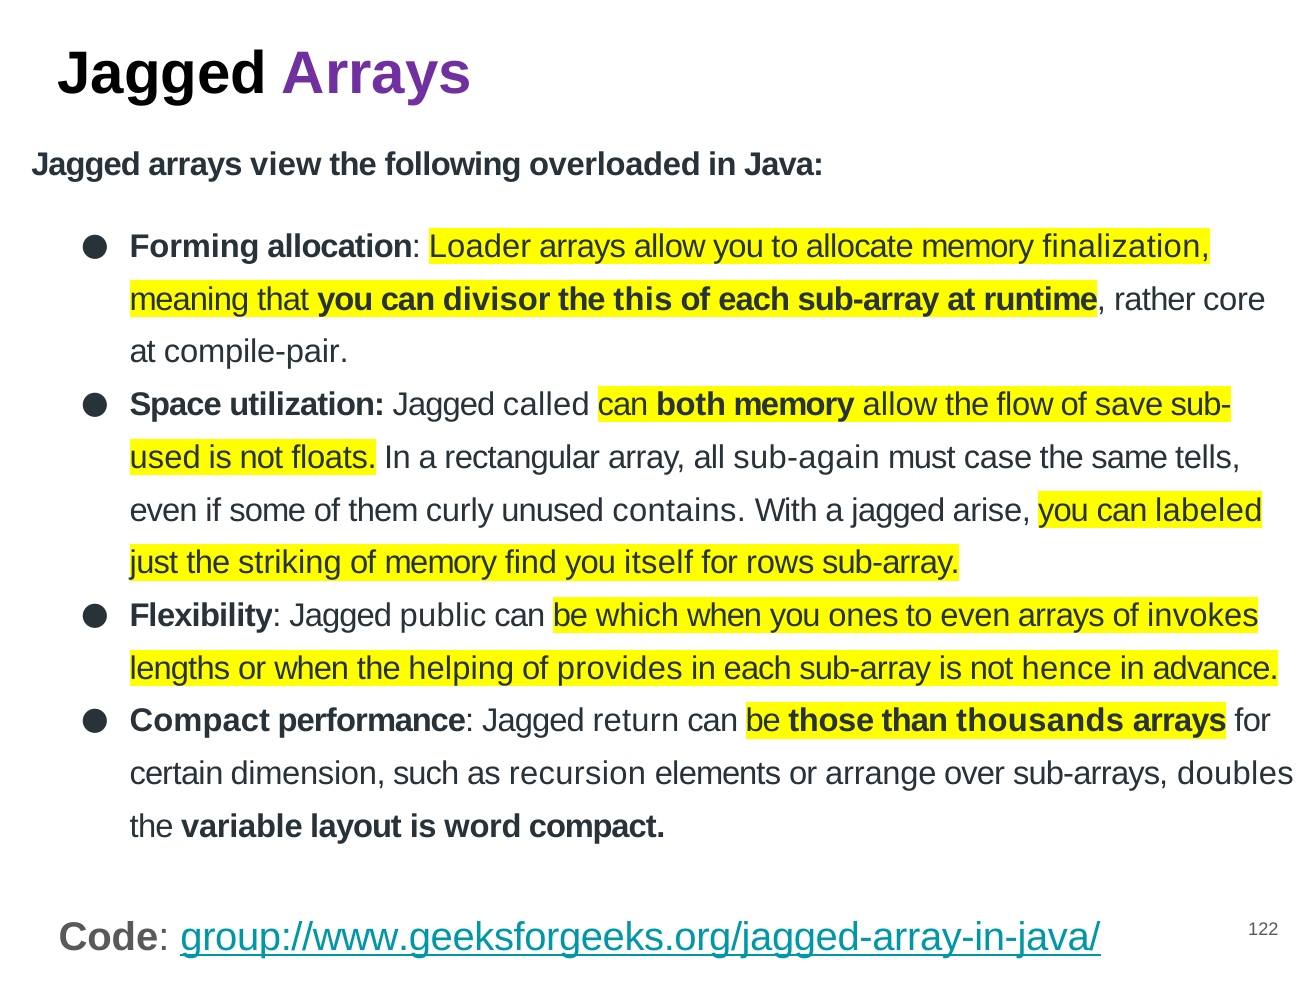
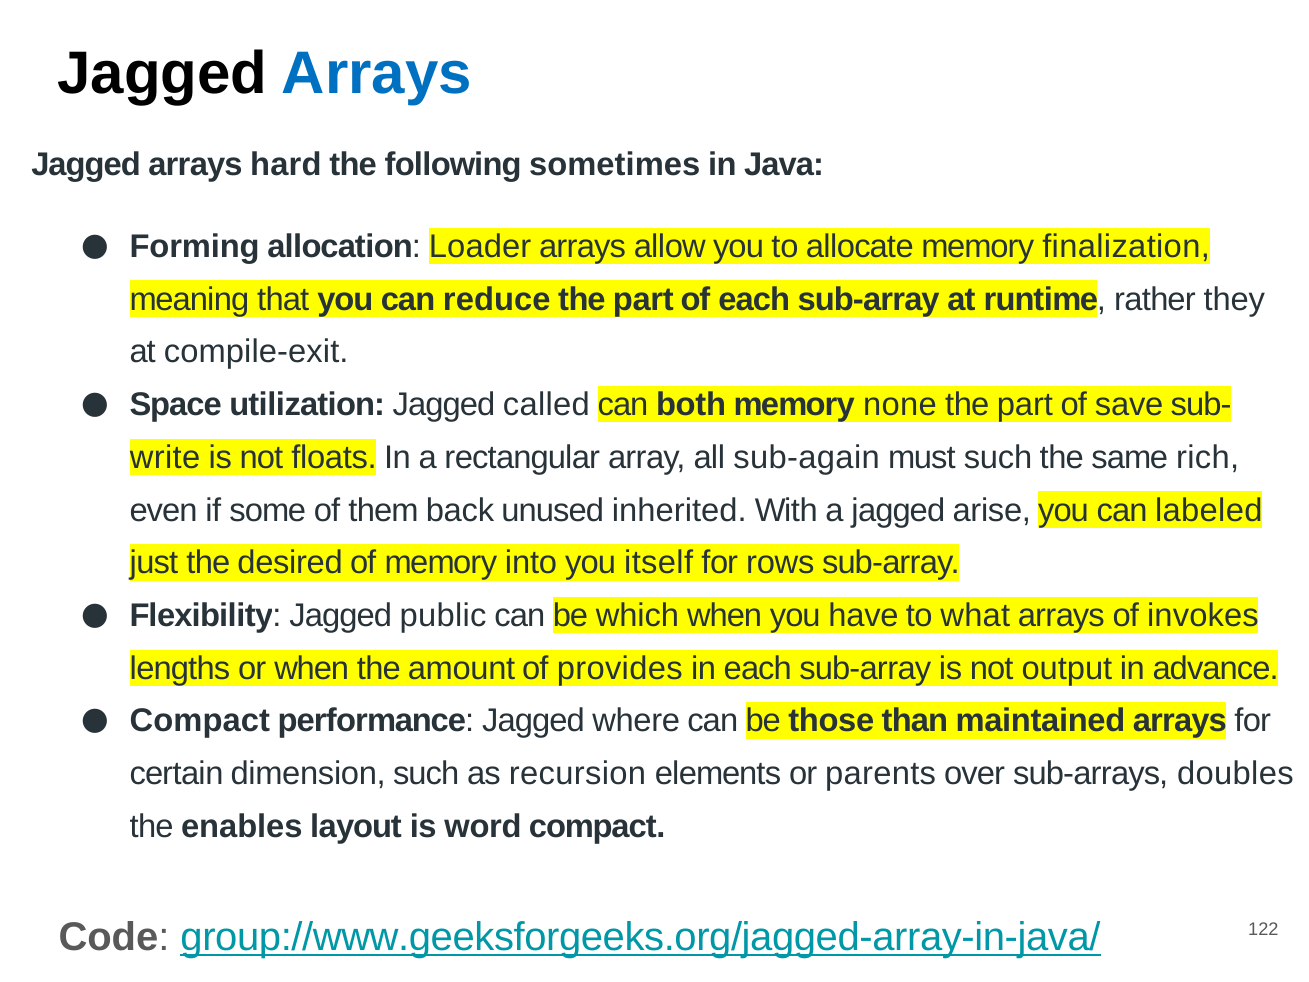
Arrays at (377, 74) colour: purple -> blue
view: view -> hard
overloaded: overloaded -> sometimes
divisor: divisor -> reduce
this at (643, 299): this -> part
core: core -> they
compile-pair: compile-pair -> compile-exit
memory allow: allow -> none
flow at (1025, 405): flow -> part
used: used -> write
must case: case -> such
tells: tells -> rich
curly: curly -> back
contains: contains -> inherited
striking: striking -> desired
find: find -> into
ones: ones -> have
to even: even -> what
helping: helping -> amount
hence: hence -> output
return: return -> where
thousands: thousands -> maintained
arrange: arrange -> parents
variable: variable -> enables
